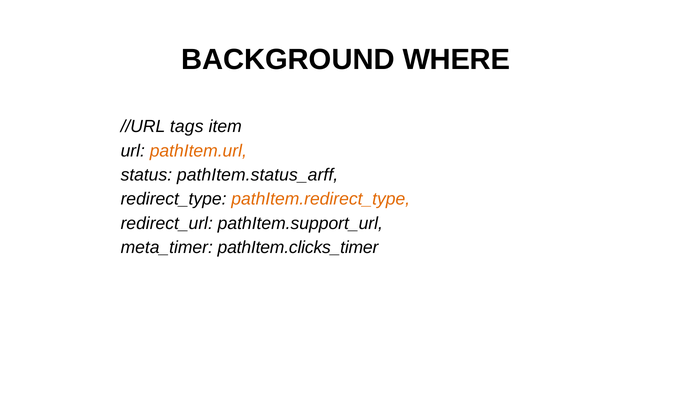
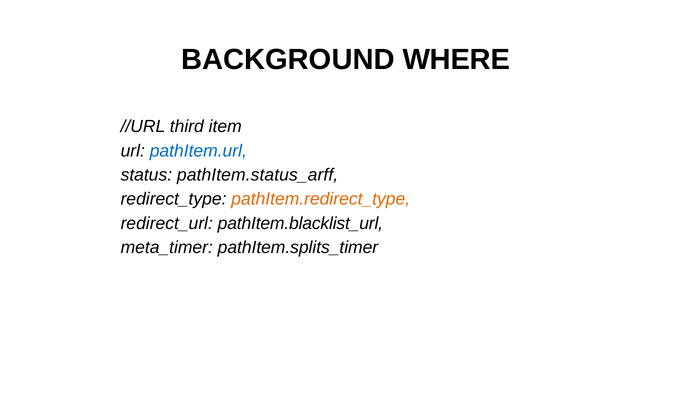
tags: tags -> third
pathItem.url colour: orange -> blue
pathItem.support_url: pathItem.support_url -> pathItem.blacklist_url
pathItem.clicks_timer: pathItem.clicks_timer -> pathItem.splits_timer
